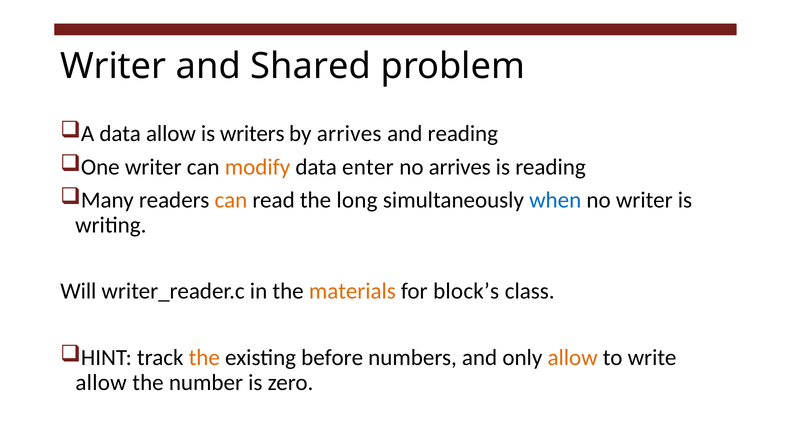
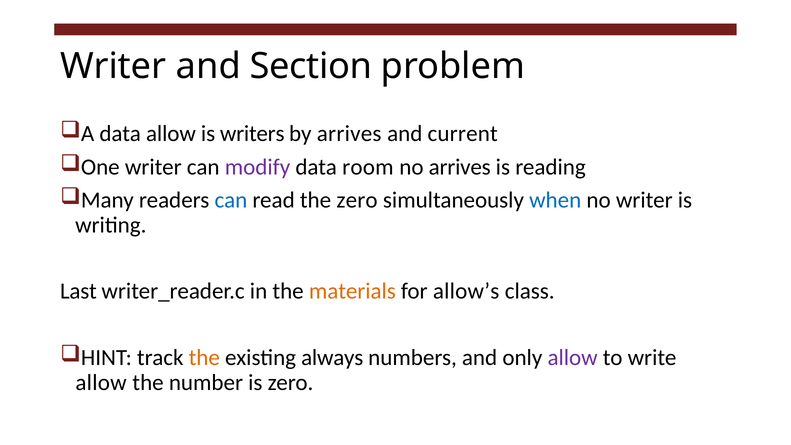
Shared: Shared -> Section
and reading: reading -> current
modify colour: orange -> purple
enter: enter -> room
can at (231, 200) colour: orange -> blue
the long: long -> zero
Will: Will -> Last
block’s: block’s -> allow’s
before: before -> always
allow at (573, 358) colour: orange -> purple
